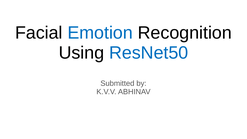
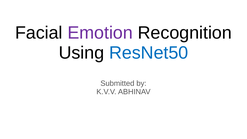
Emotion colour: blue -> purple
